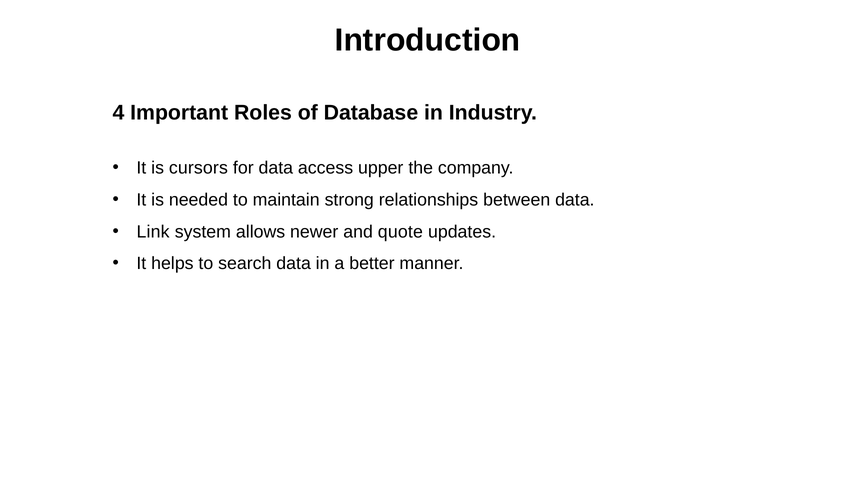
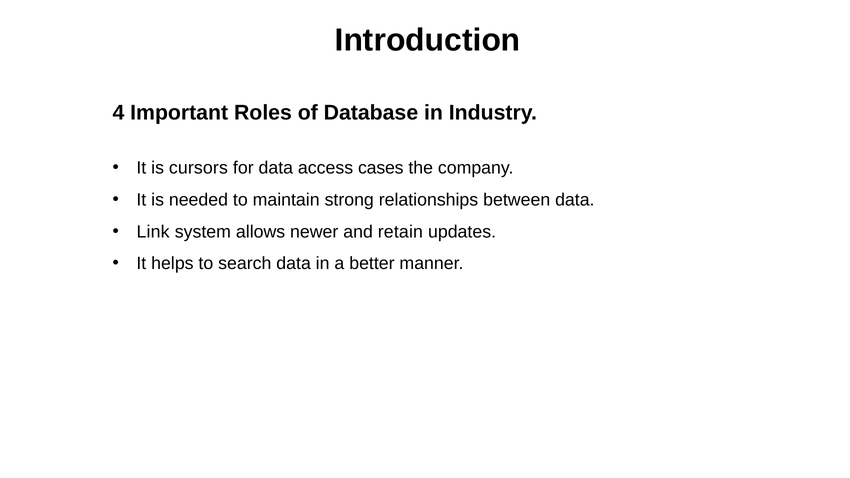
upper: upper -> cases
quote: quote -> retain
